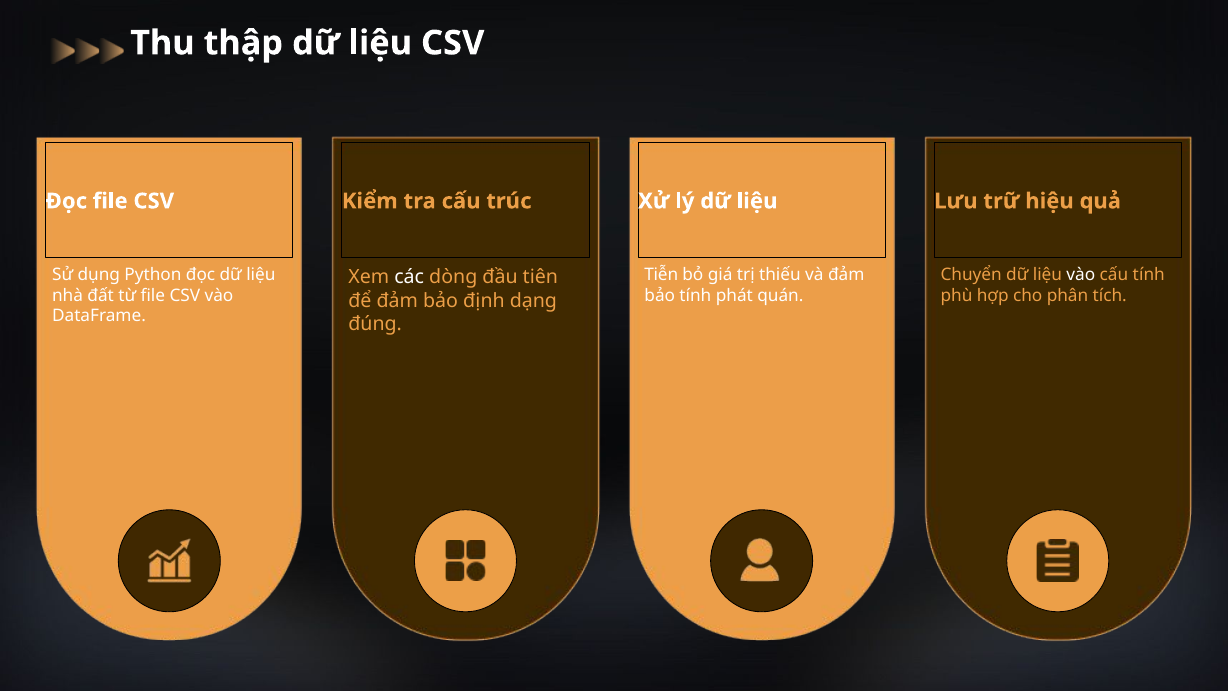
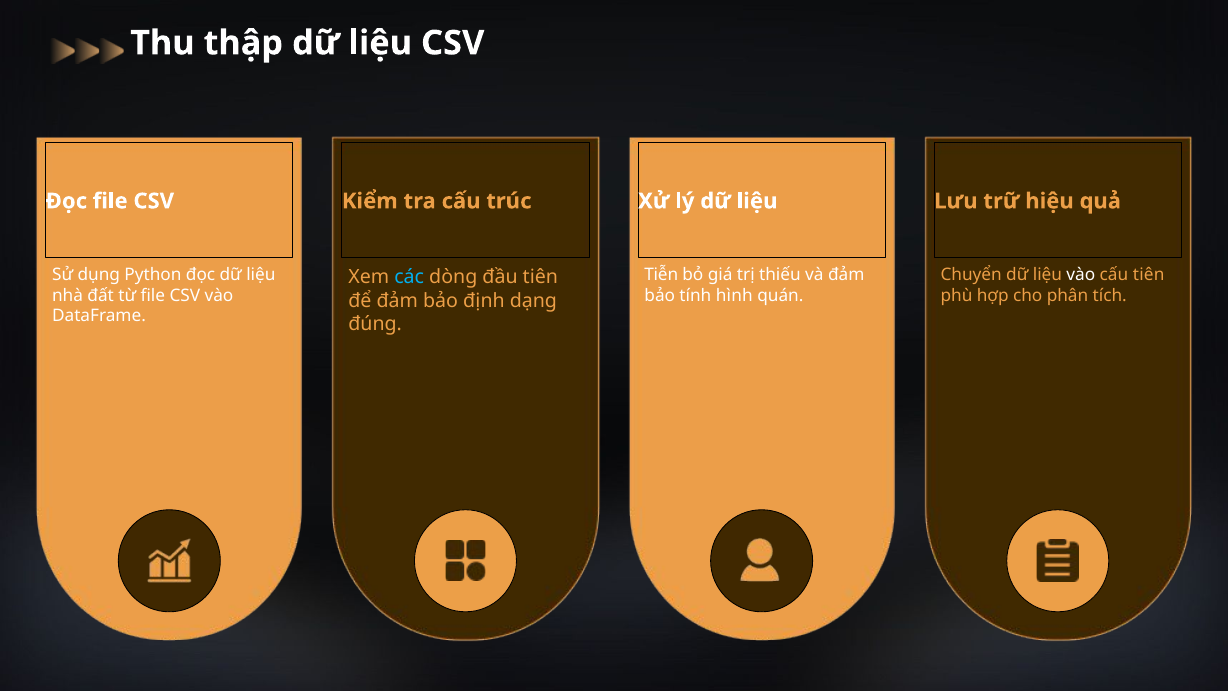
cấu tính: tính -> tiên
các colour: white -> light blue
phát: phát -> hình
